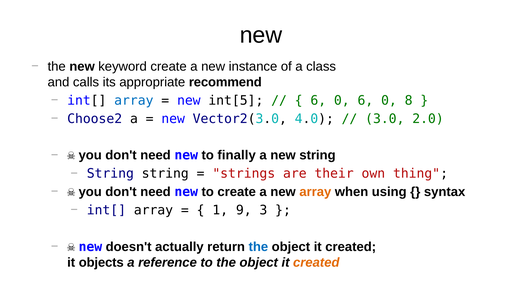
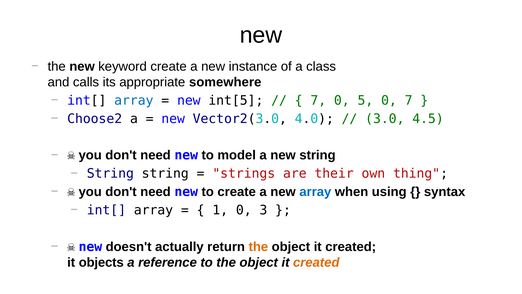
recommend: recommend -> somewhere
6 at (318, 100): 6 -> 7
0 6: 6 -> 5
0 8: 8 -> 7
2.0: 2.0 -> 4.5
finally: finally -> model
array at (315, 192) colour: orange -> blue
1 9: 9 -> 0
the at (258, 246) colour: blue -> orange
